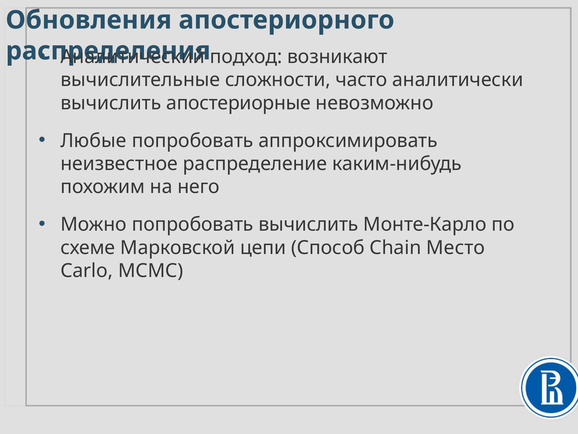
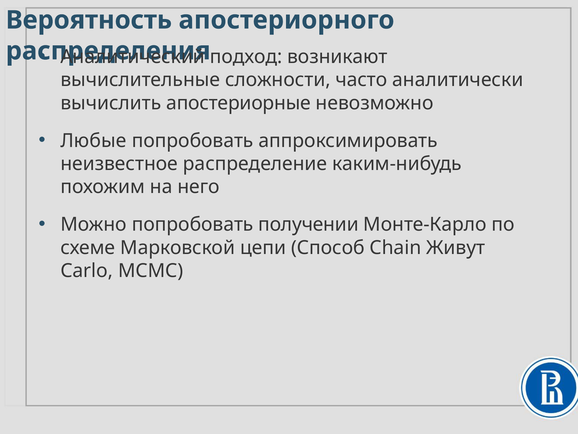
Обновления: Обновления -> Вероятность
попробовать вычислить: вычислить -> получении
Место: Место -> Живут
